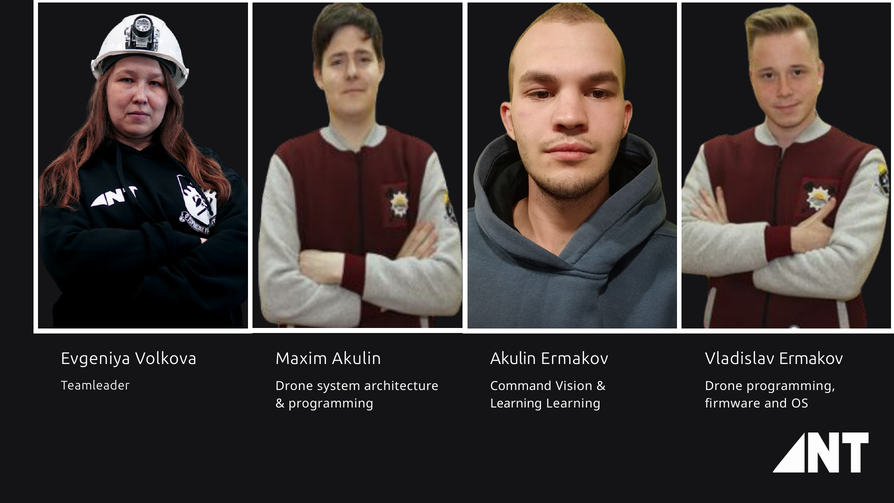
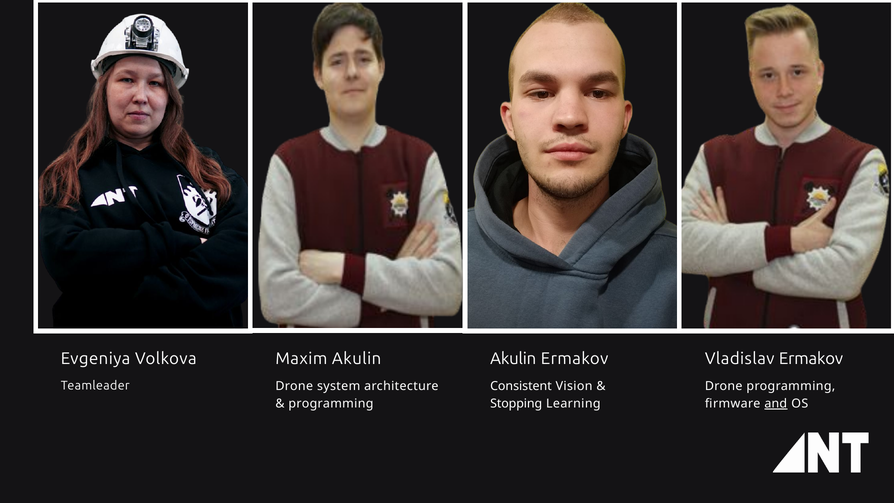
Command: Command -> Consistent
Learning at (516, 404): Learning -> Stopping
and underline: none -> present
